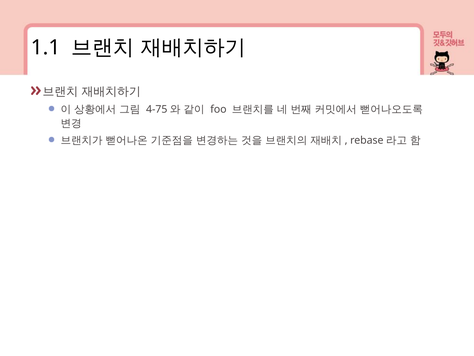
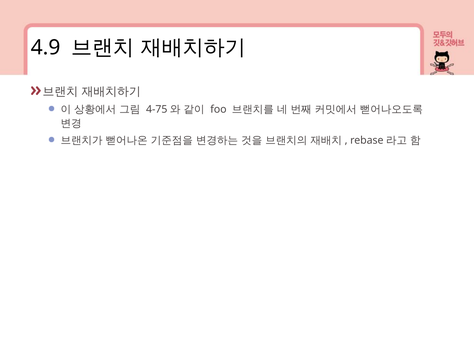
1.1: 1.1 -> 4.9
